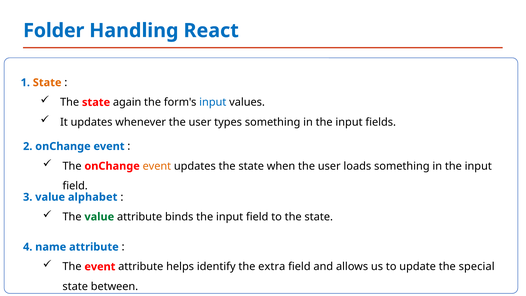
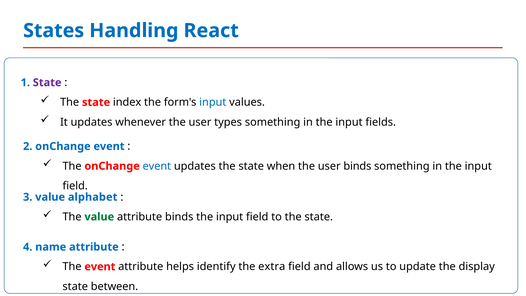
Folder: Folder -> States
State at (47, 83) colour: orange -> purple
again: again -> index
event at (157, 166) colour: orange -> blue
user loads: loads -> binds
special: special -> display
